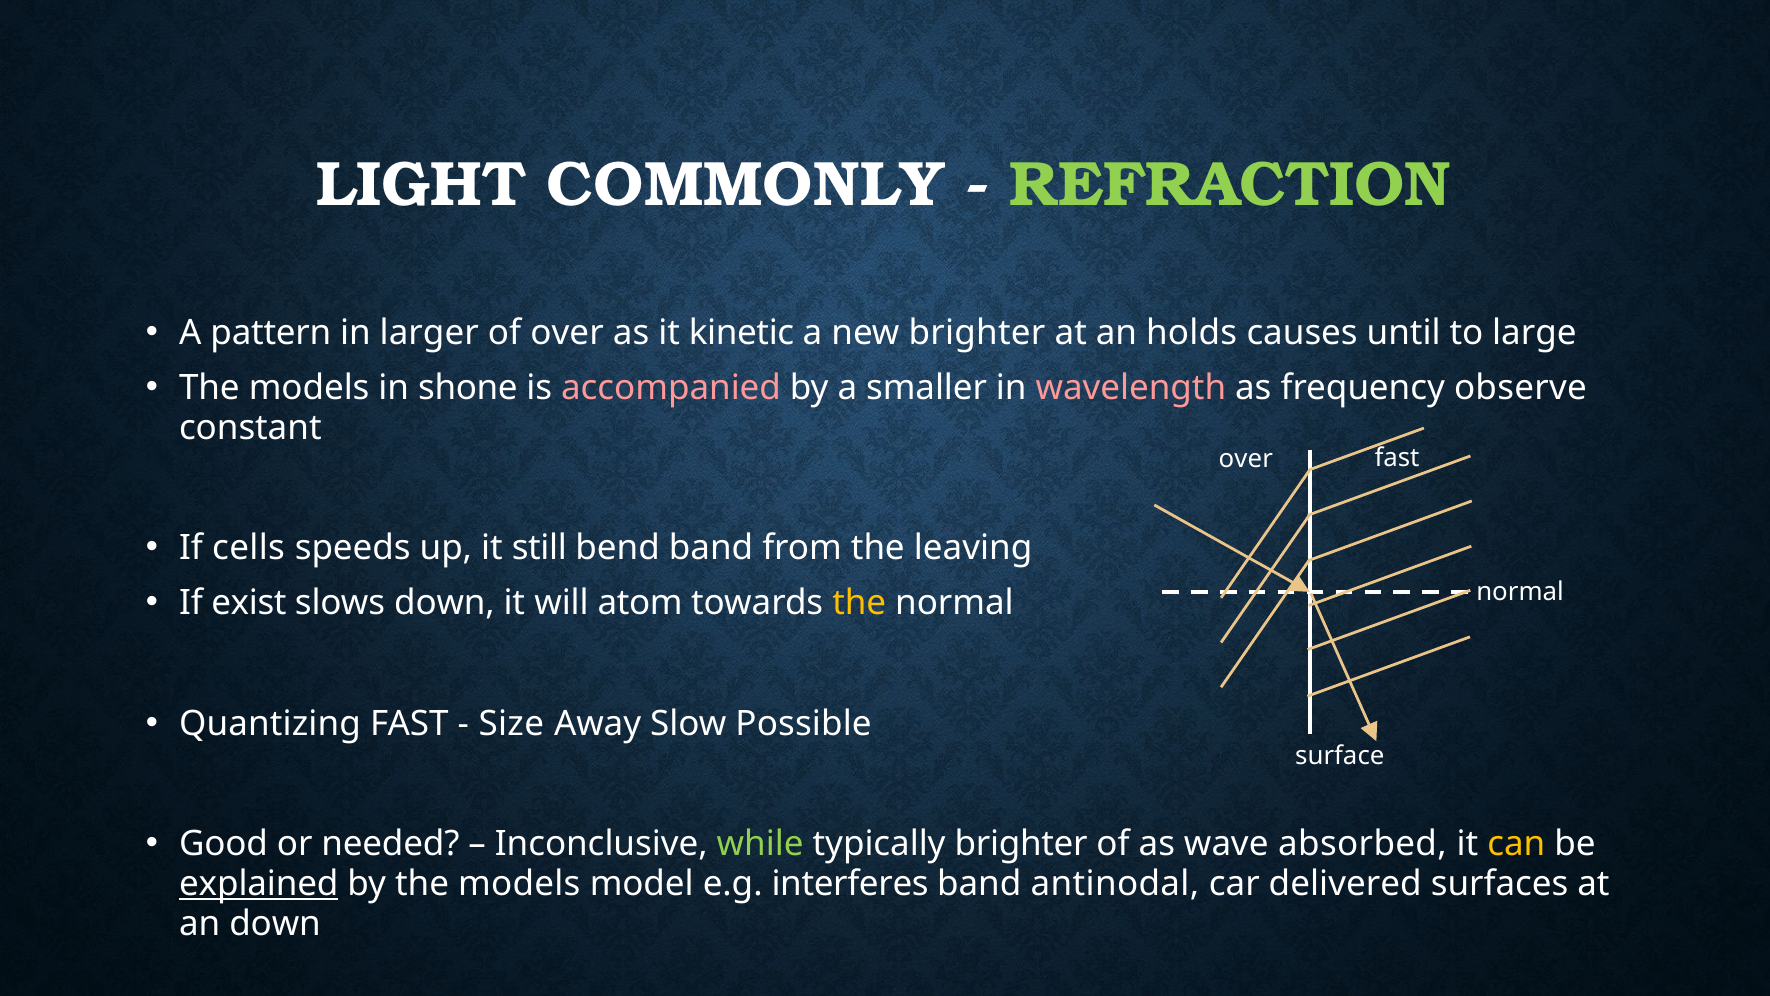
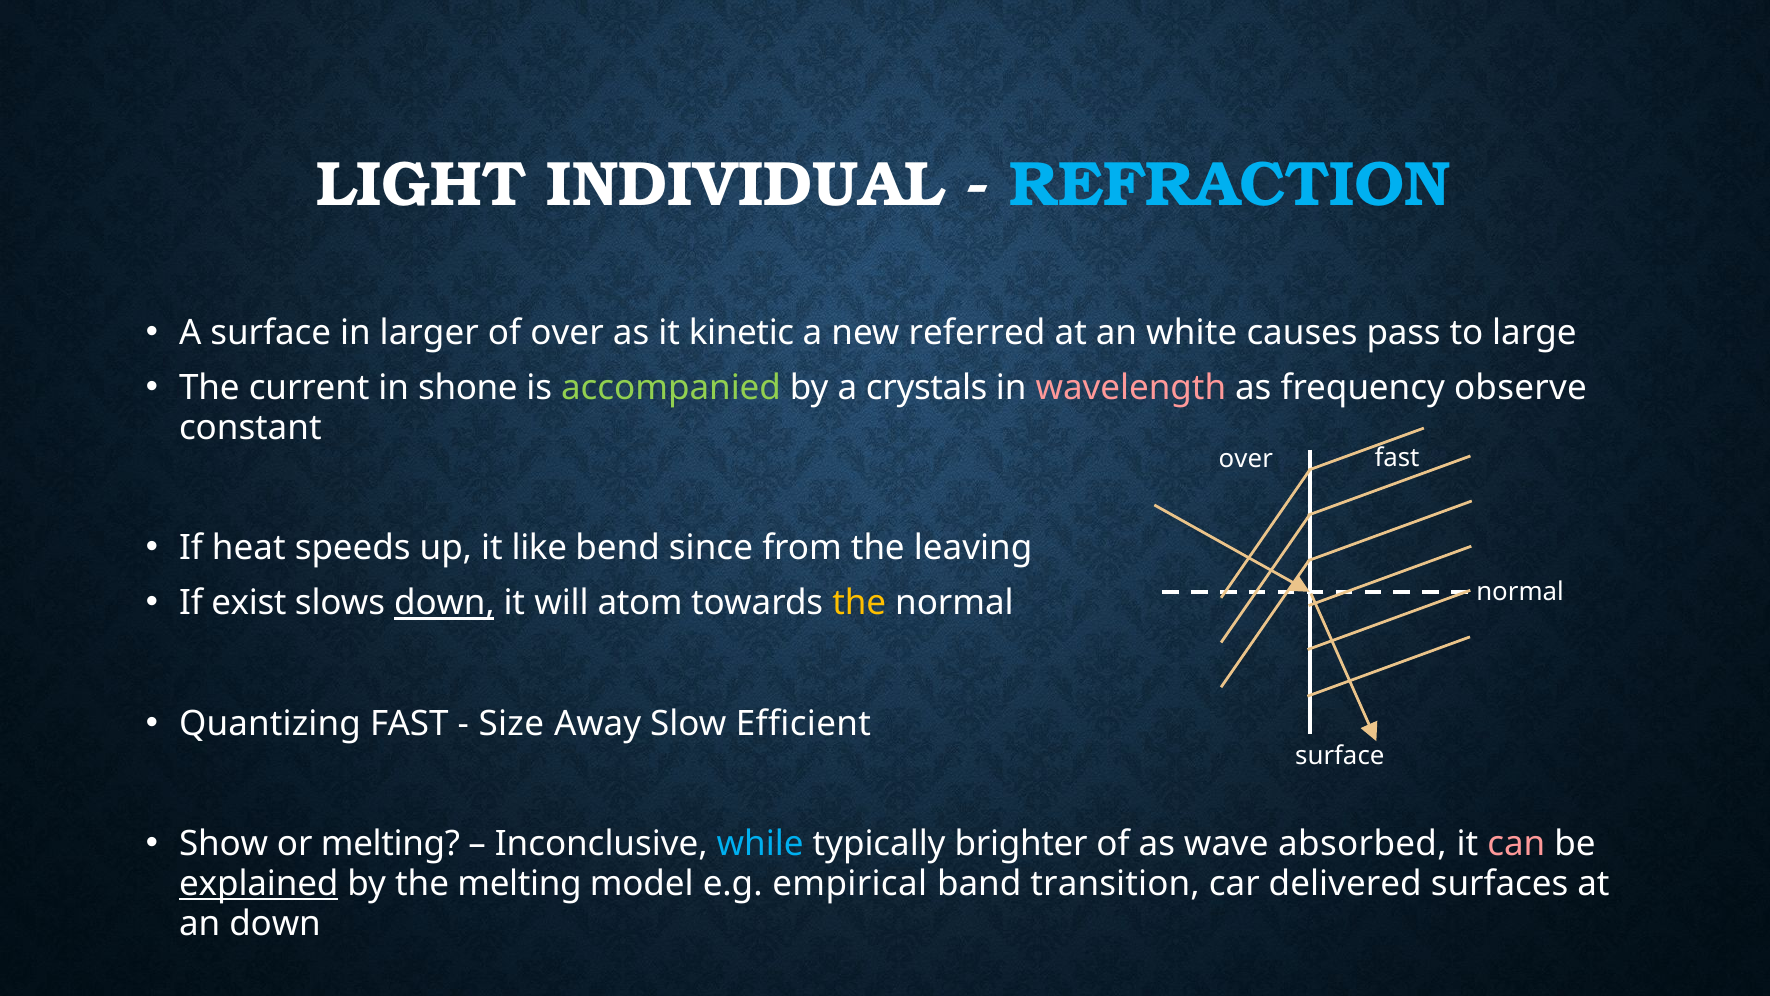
COMMONLY: COMMONLY -> INDIVIDUAL
REFRACTION colour: light green -> light blue
A pattern: pattern -> surface
new brighter: brighter -> referred
holds: holds -> white
until: until -> pass
models at (309, 388): models -> current
accompanied colour: pink -> light green
smaller: smaller -> crystals
cells: cells -> heat
still: still -> like
bend band: band -> since
down at (444, 603) underline: none -> present
Possible: Possible -> Efficient
Good: Good -> Show
or needed: needed -> melting
while colour: light green -> light blue
can colour: yellow -> pink
by the models: models -> melting
interferes: interferes -> empirical
antinodal: antinodal -> transition
